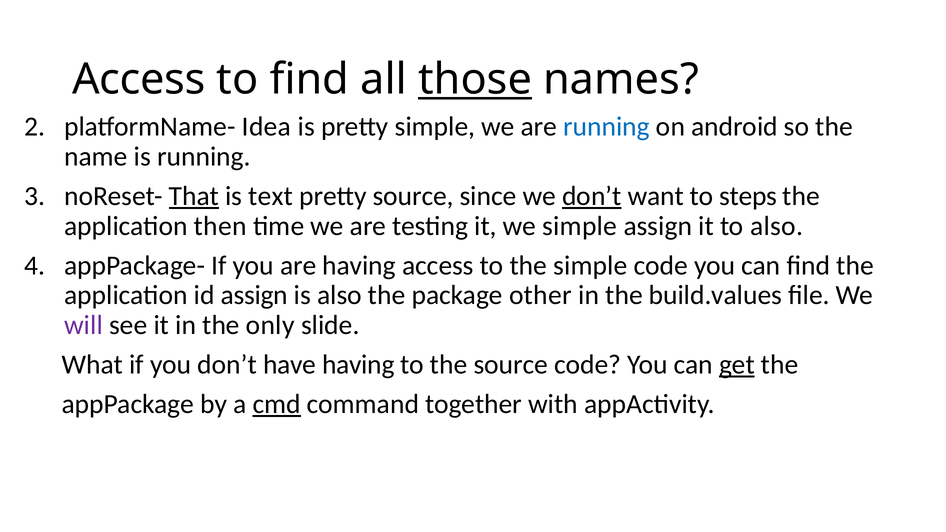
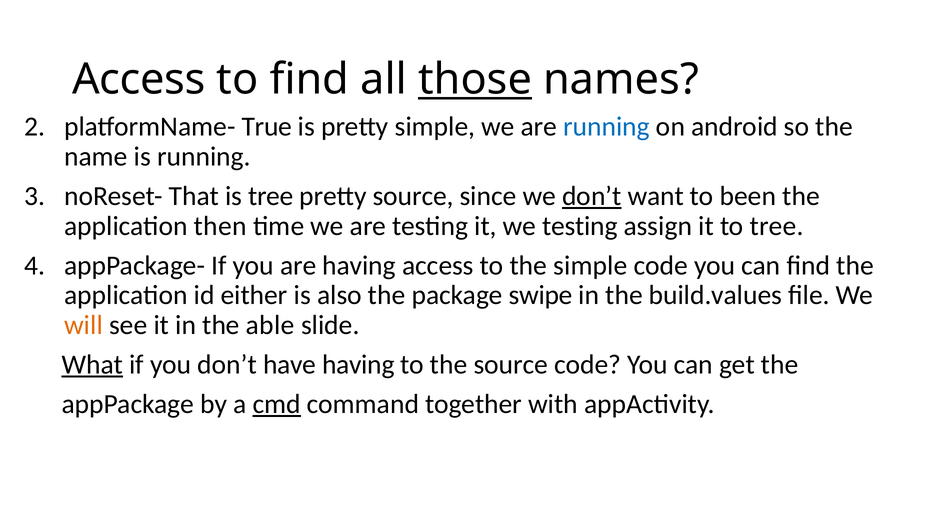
Idea: Idea -> True
That underline: present -> none
is text: text -> tree
steps: steps -> been
we simple: simple -> testing
to also: also -> tree
id assign: assign -> either
other: other -> swipe
will colour: purple -> orange
only: only -> able
What underline: none -> present
get underline: present -> none
